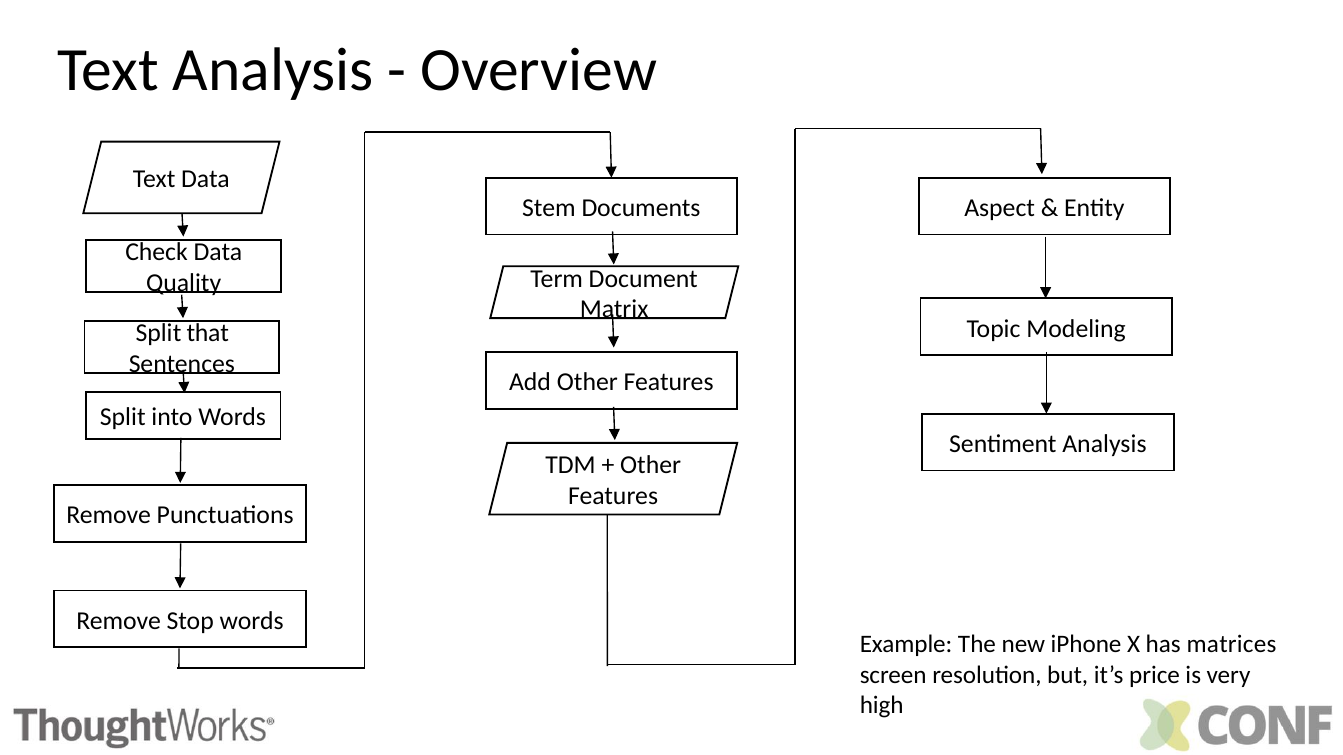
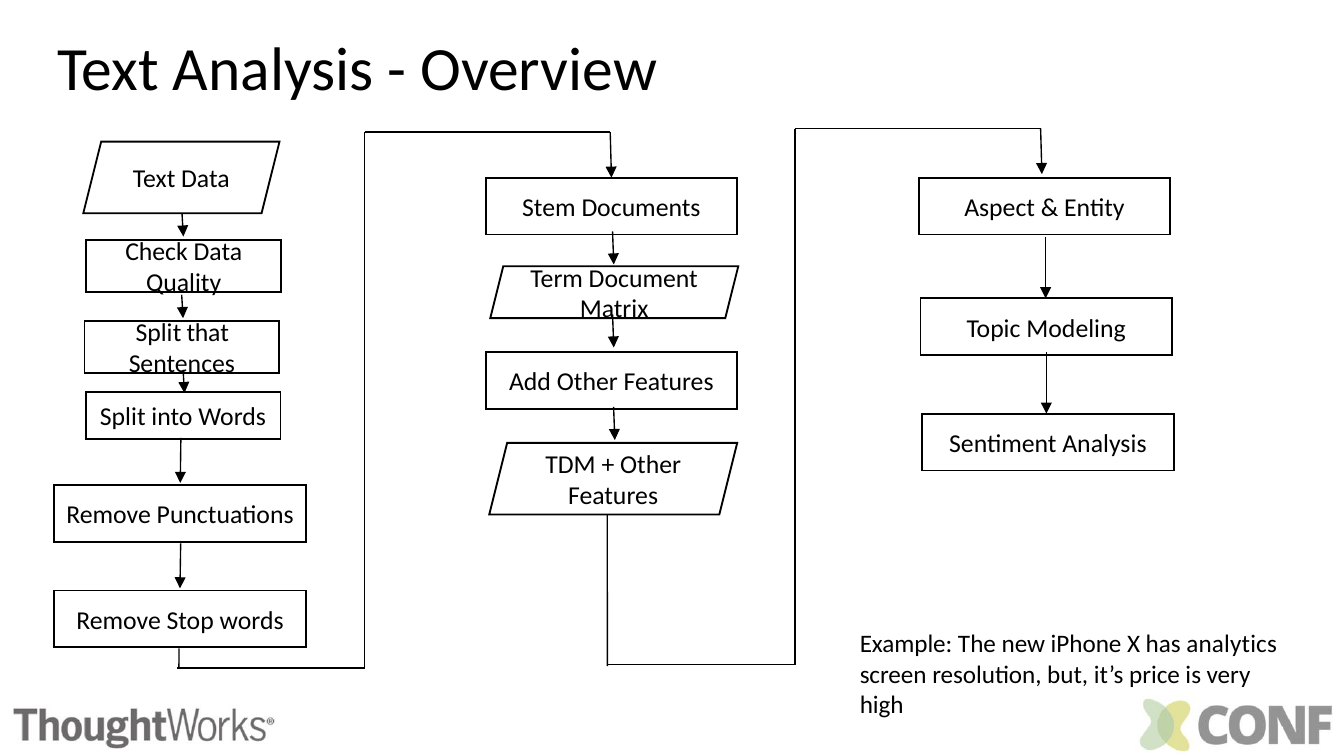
matrices: matrices -> analytics
